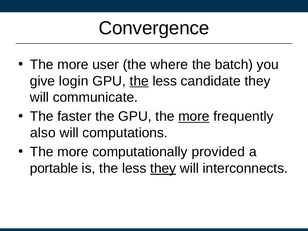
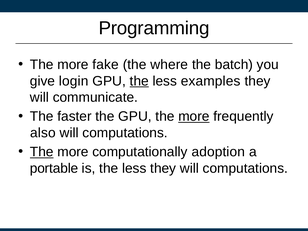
Convergence: Convergence -> Programming
user: user -> fake
candidate: candidate -> examples
The at (42, 152) underline: none -> present
provided: provided -> adoption
they at (163, 168) underline: present -> none
interconnects at (245, 168): interconnects -> computations
